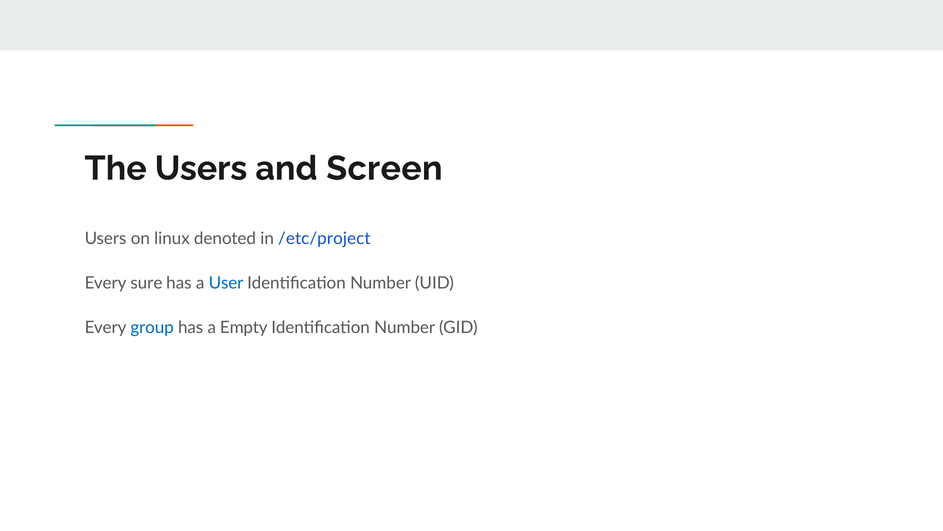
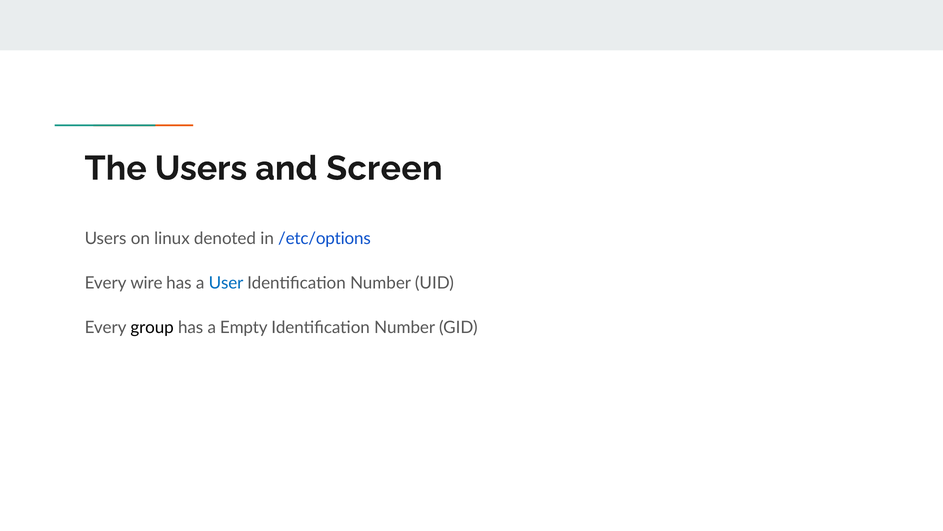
/etc/project: /etc/project -> /etc/options
sure: sure -> wire
group colour: blue -> black
